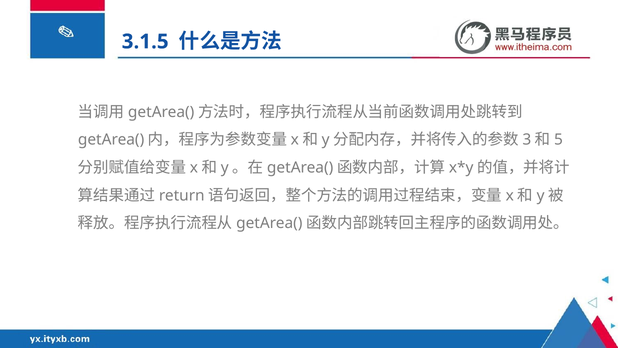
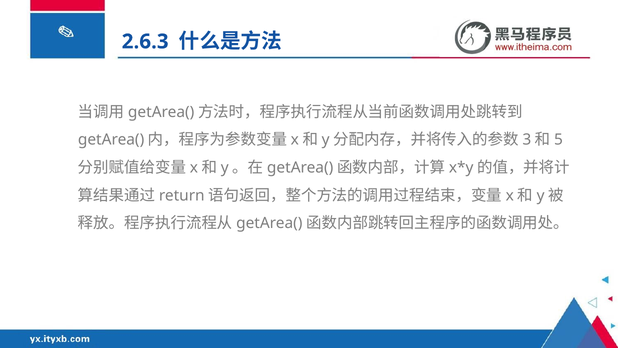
3.1.5: 3.1.5 -> 2.6.3
